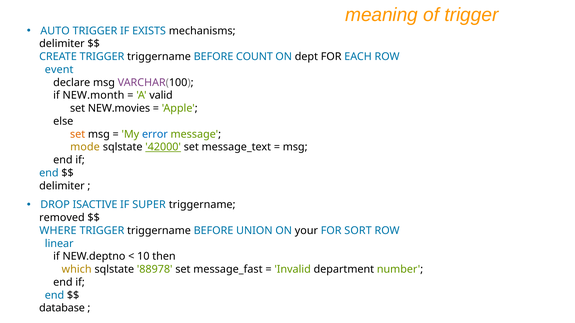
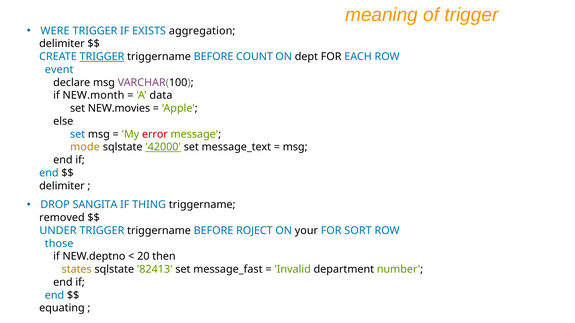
AUTO: AUTO -> WERE
mechanisms: mechanisms -> aggregation
TRIGGER at (102, 57) underline: none -> present
valid: valid -> data
set at (78, 134) colour: orange -> blue
error colour: blue -> red
ISACTIVE: ISACTIVE -> SANGITA
SUPER: SUPER -> THING
WHERE: WHERE -> UNDER
UNION: UNION -> ROJECT
linear: linear -> those
10: 10 -> 20
which: which -> states
88978: 88978 -> 82413
database: database -> equating
